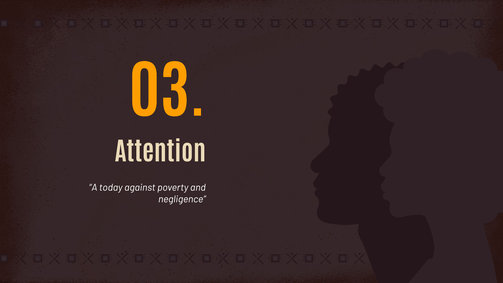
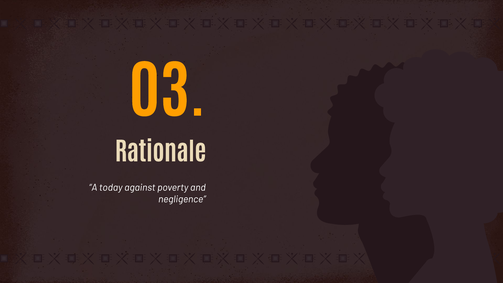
Attention: Attention -> Rationale
